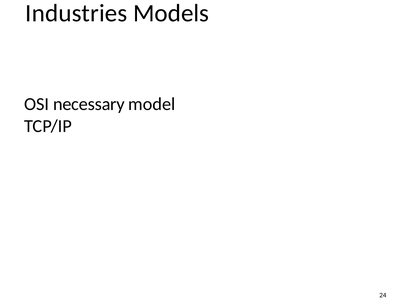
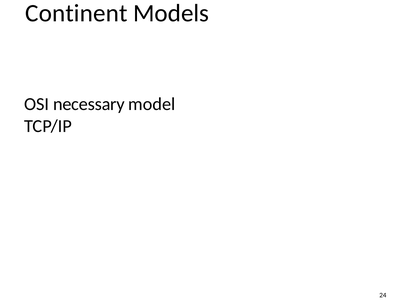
Industries: Industries -> Continent
